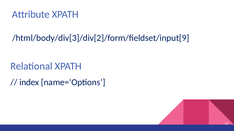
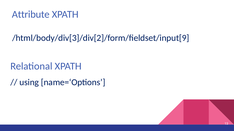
index: index -> using
